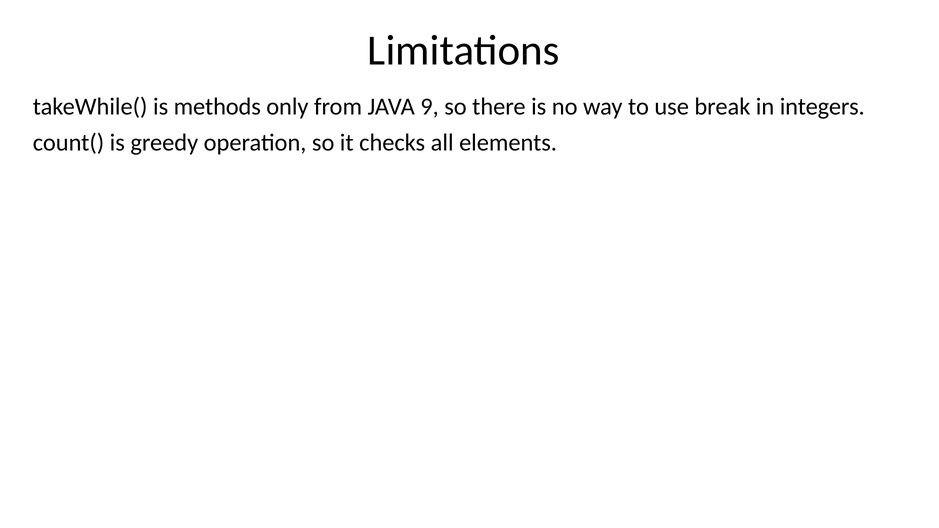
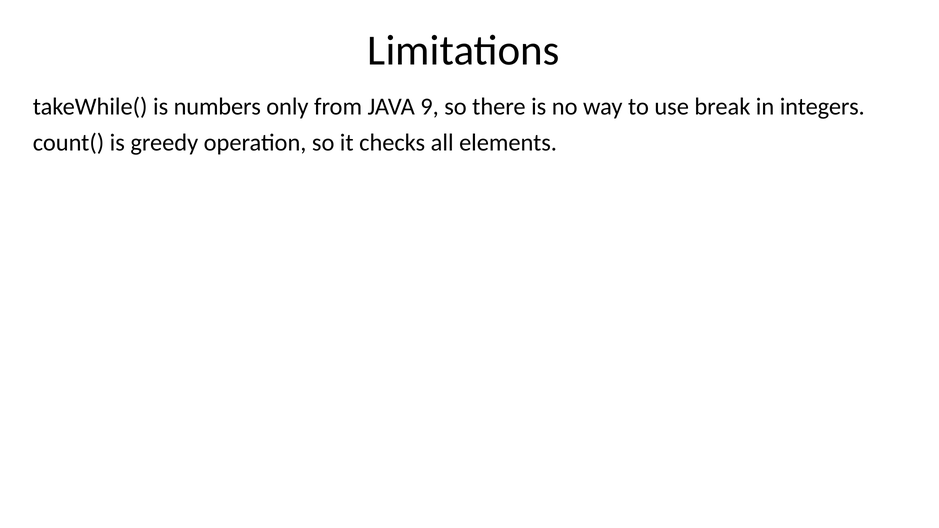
methods: methods -> numbers
